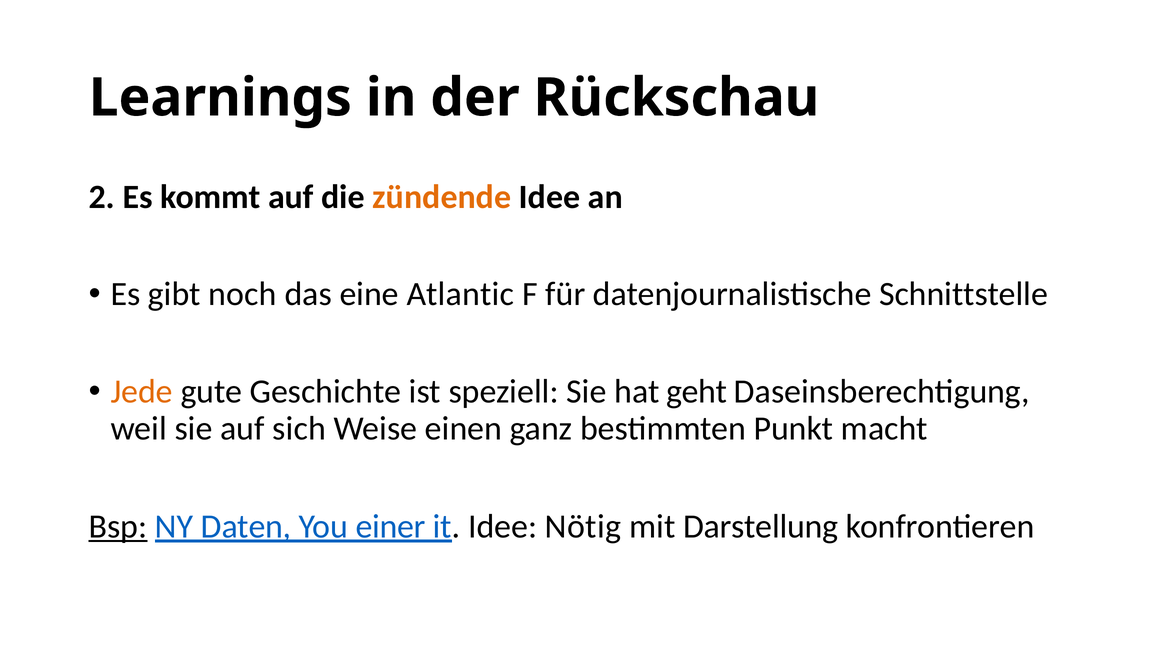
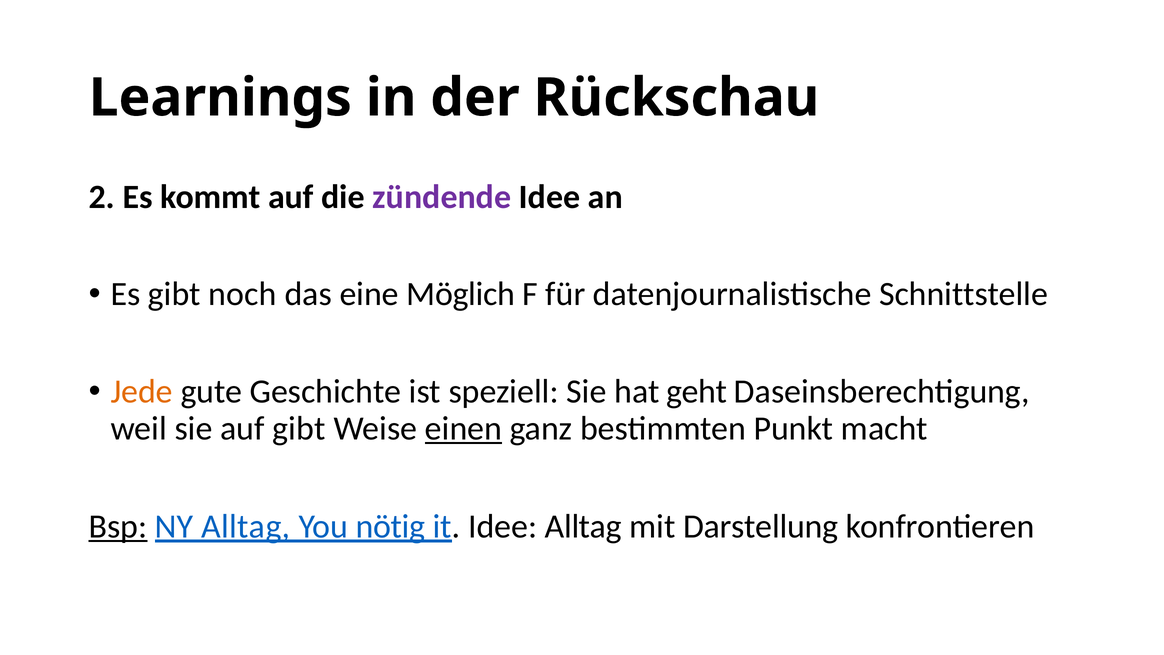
zündende colour: orange -> purple
Atlantic: Atlantic -> Möglich
auf sich: sich -> gibt
einen underline: none -> present
NY Daten: Daten -> Alltag
einer: einer -> nötig
Idee Nötig: Nötig -> Alltag
